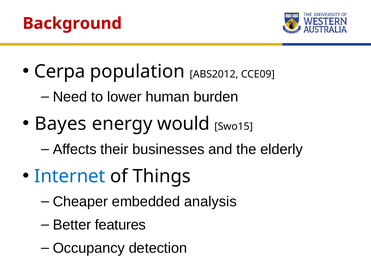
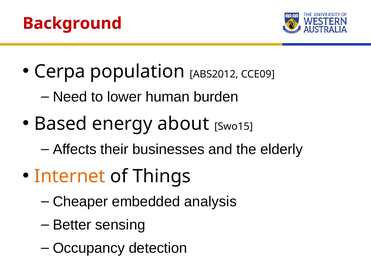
Bayes: Bayes -> Based
would: would -> about
Internet colour: blue -> orange
features: features -> sensing
